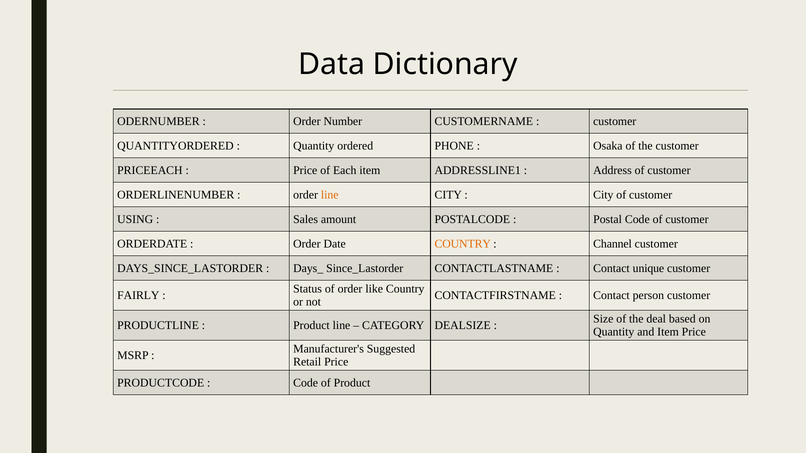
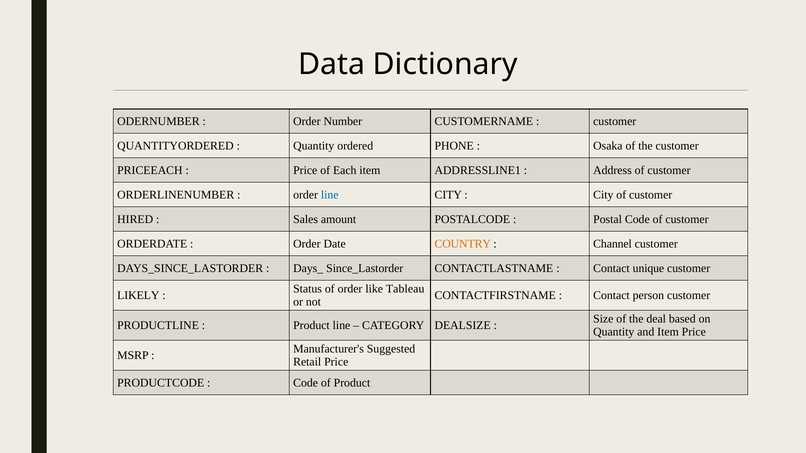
line at (330, 195) colour: orange -> blue
USING: USING -> HIRED
like Country: Country -> Tableau
FAIRLY: FAIRLY -> LIKELY
